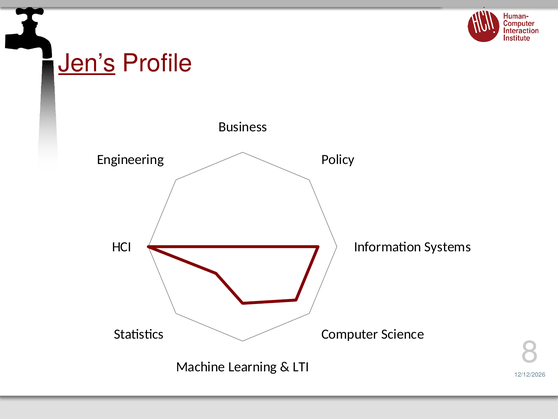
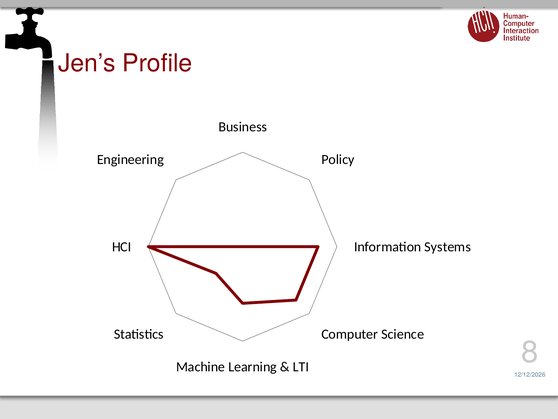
Jen’s underline: present -> none
